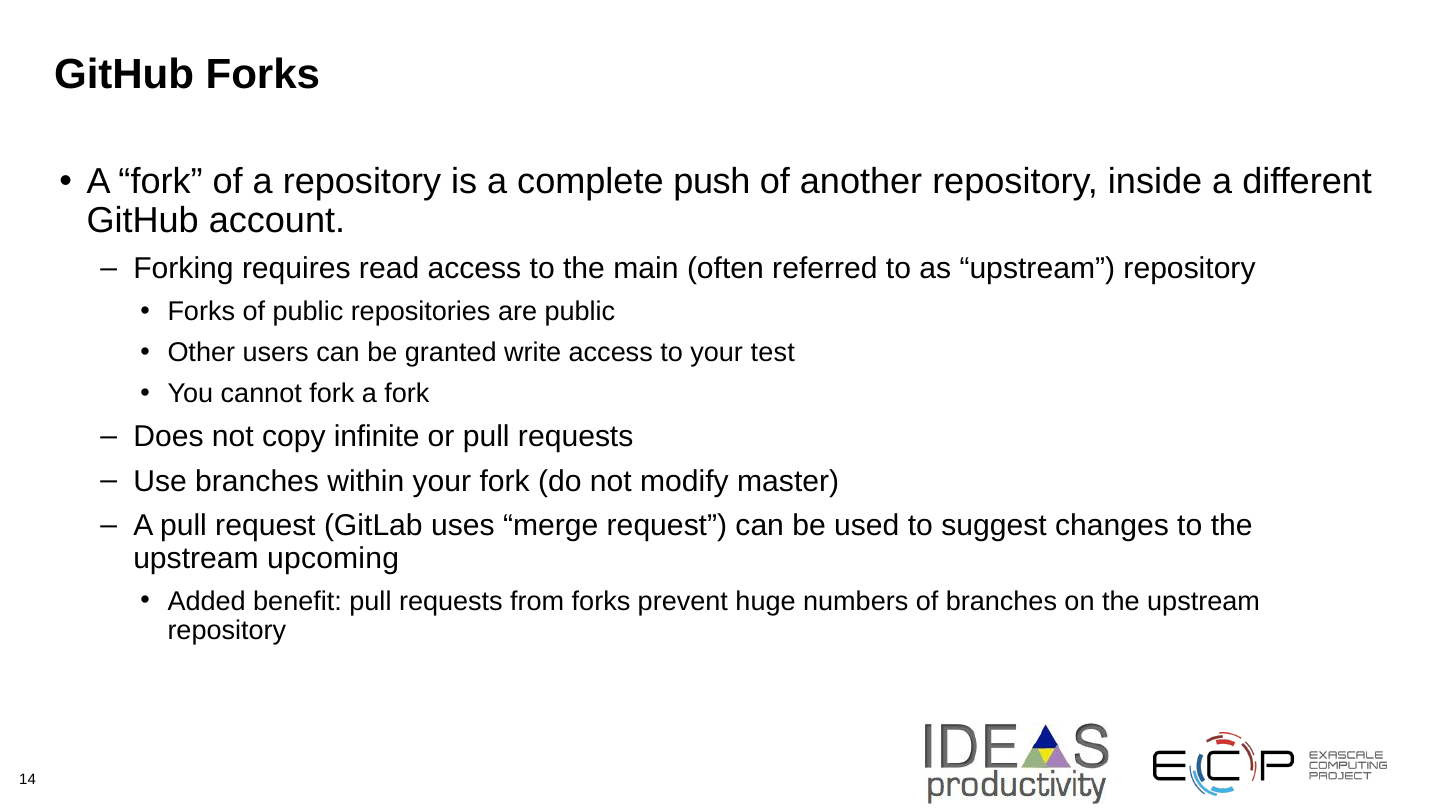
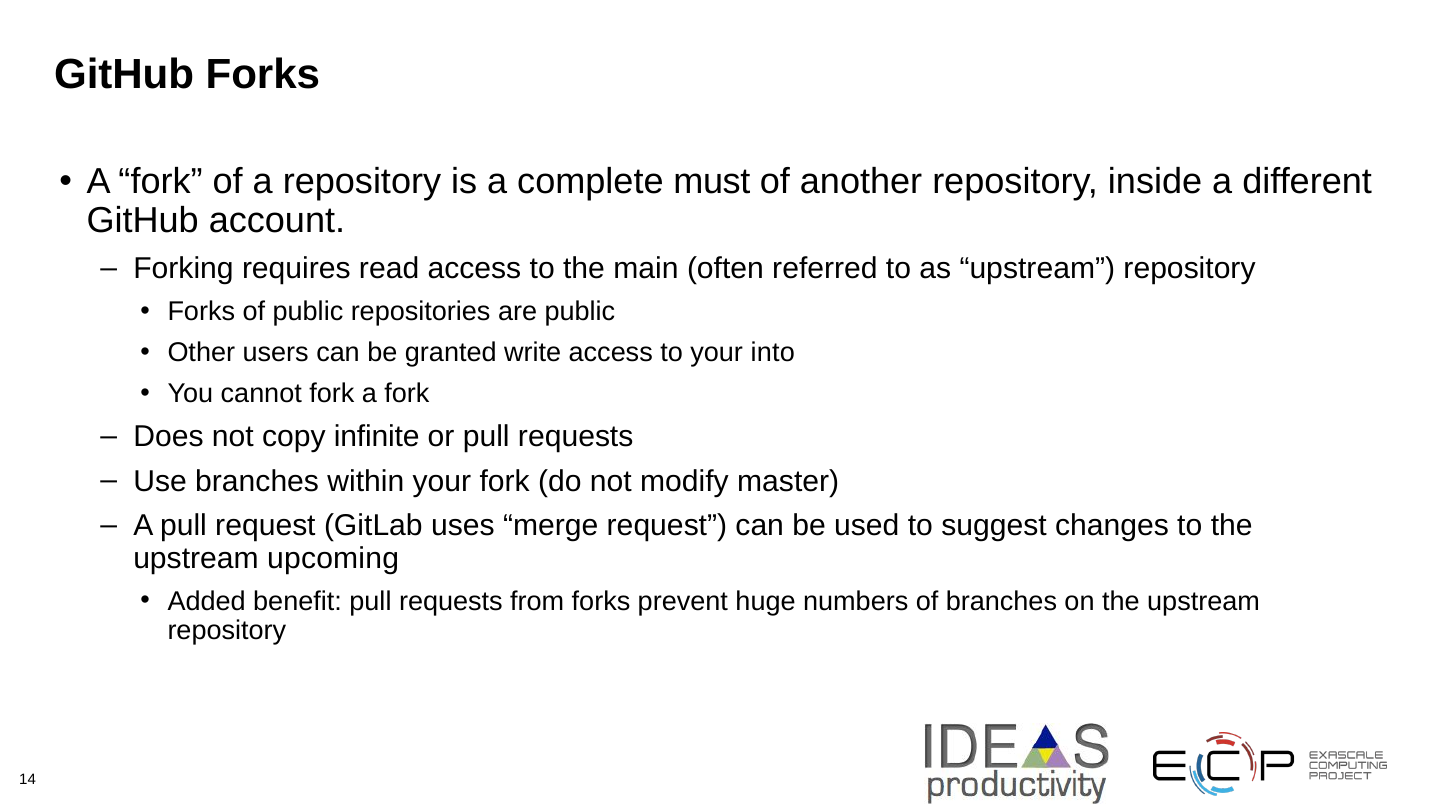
push: push -> must
test: test -> into
